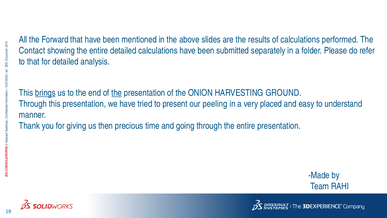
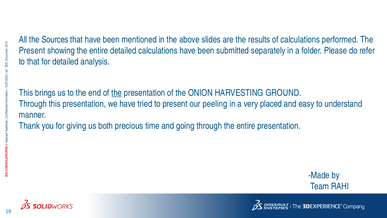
Forward: Forward -> Sources
Contact at (32, 51): Contact -> Present
brings underline: present -> none
then: then -> both
